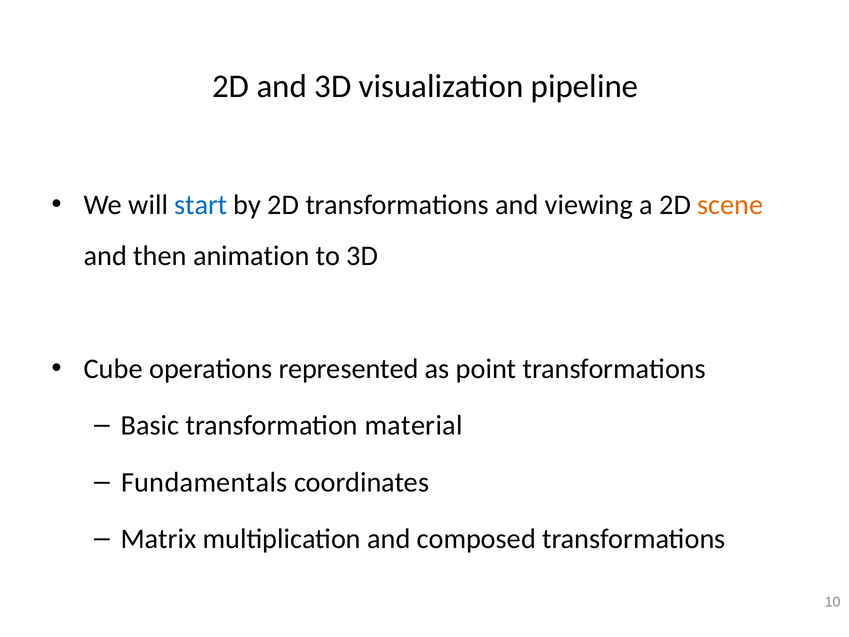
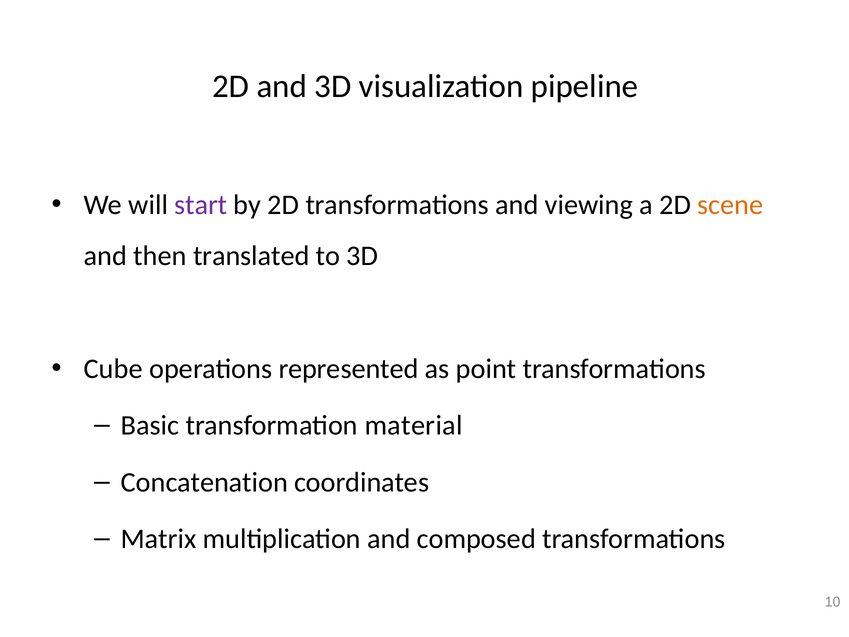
start colour: blue -> purple
animation: animation -> translated
Fundamentals: Fundamentals -> Concatenation
